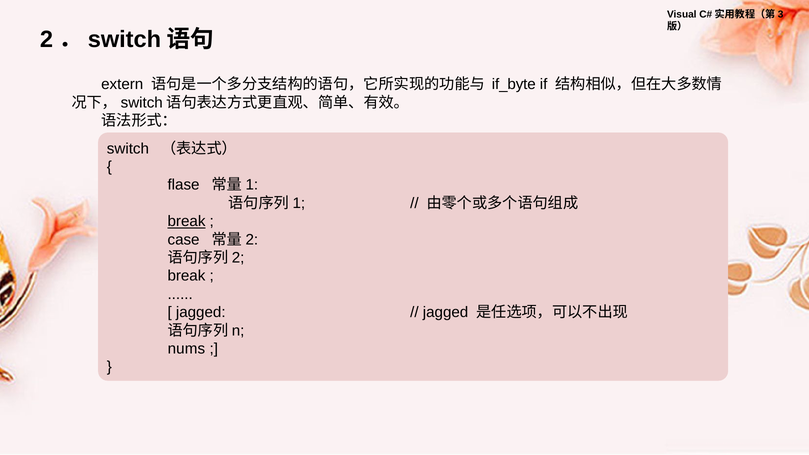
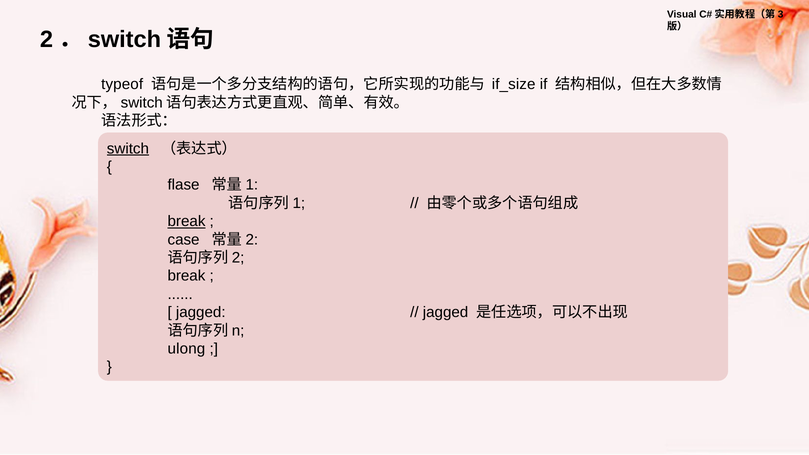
extern: extern -> typeof
if_byte: if_byte -> if_size
switch at (128, 149) underline: none -> present
nums: nums -> ulong
